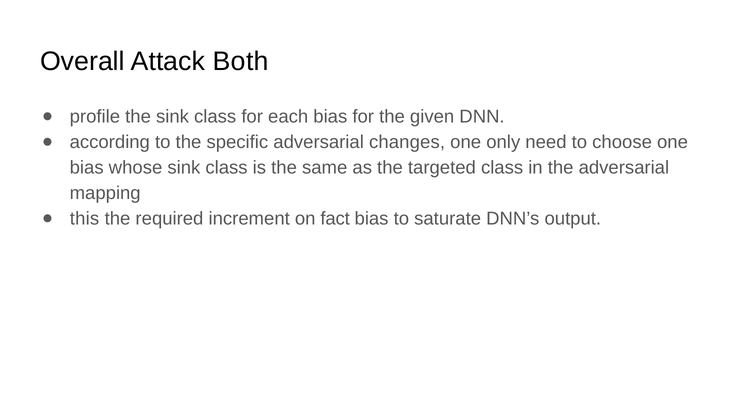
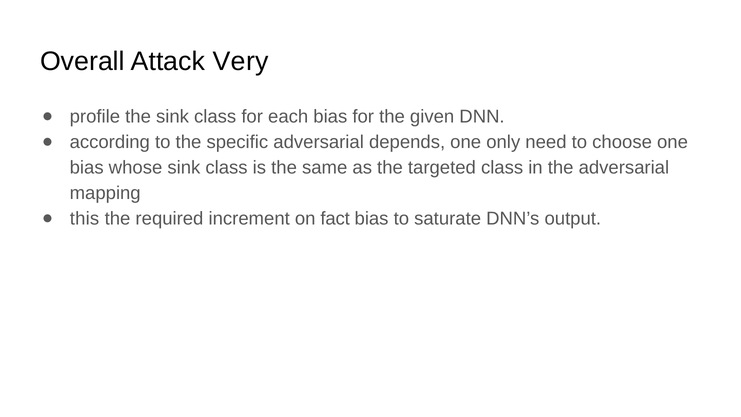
Both: Both -> Very
changes: changes -> depends
